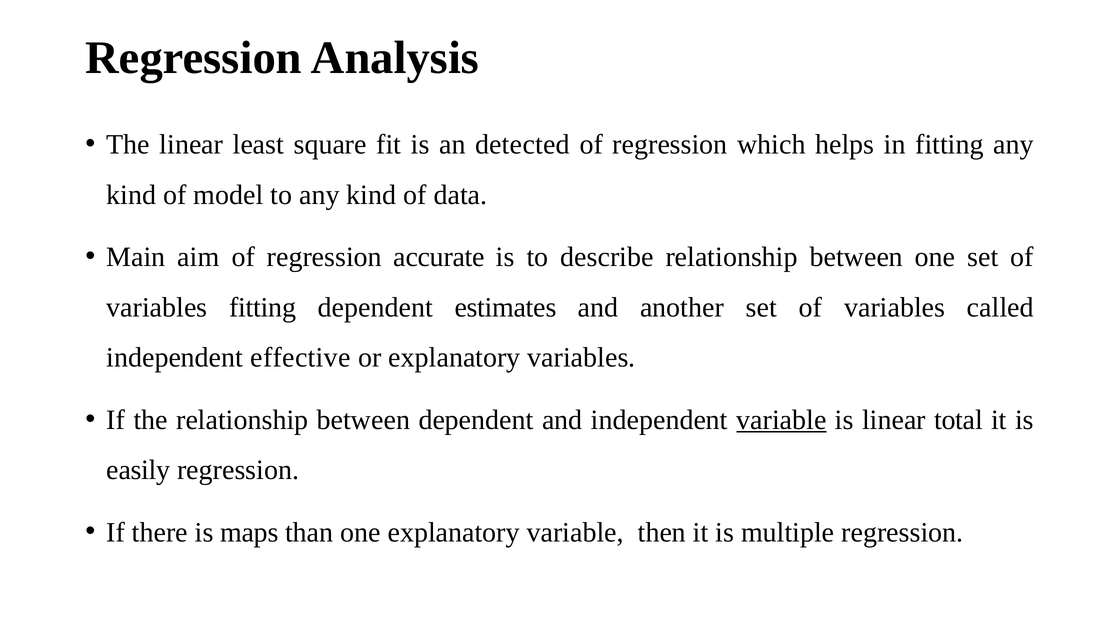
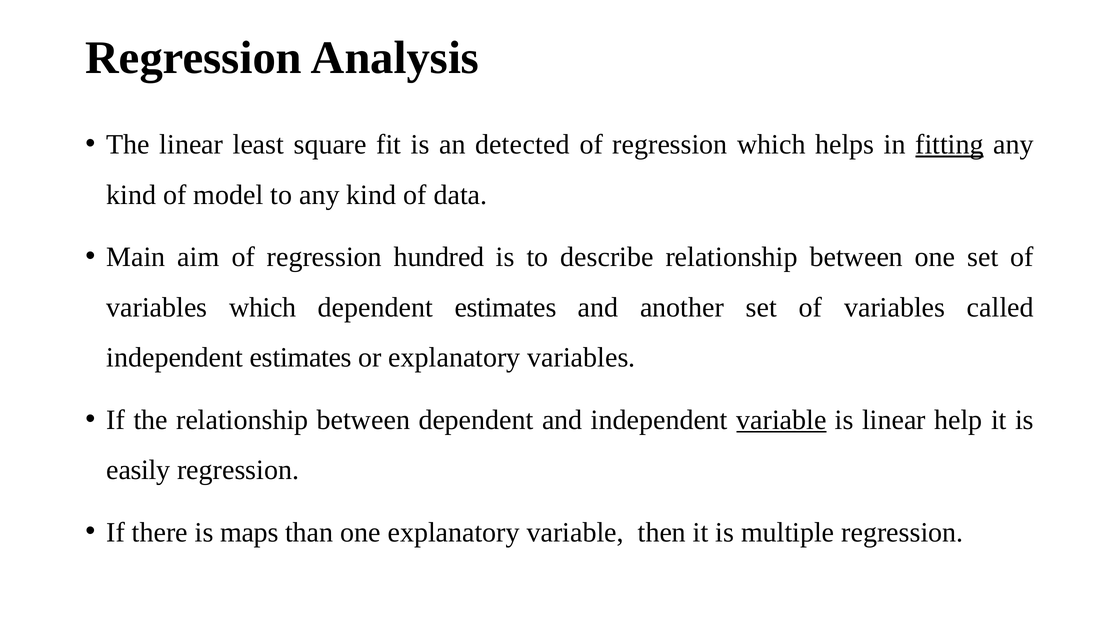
fitting at (949, 144) underline: none -> present
accurate: accurate -> hundred
variables fitting: fitting -> which
independent effective: effective -> estimates
total: total -> help
